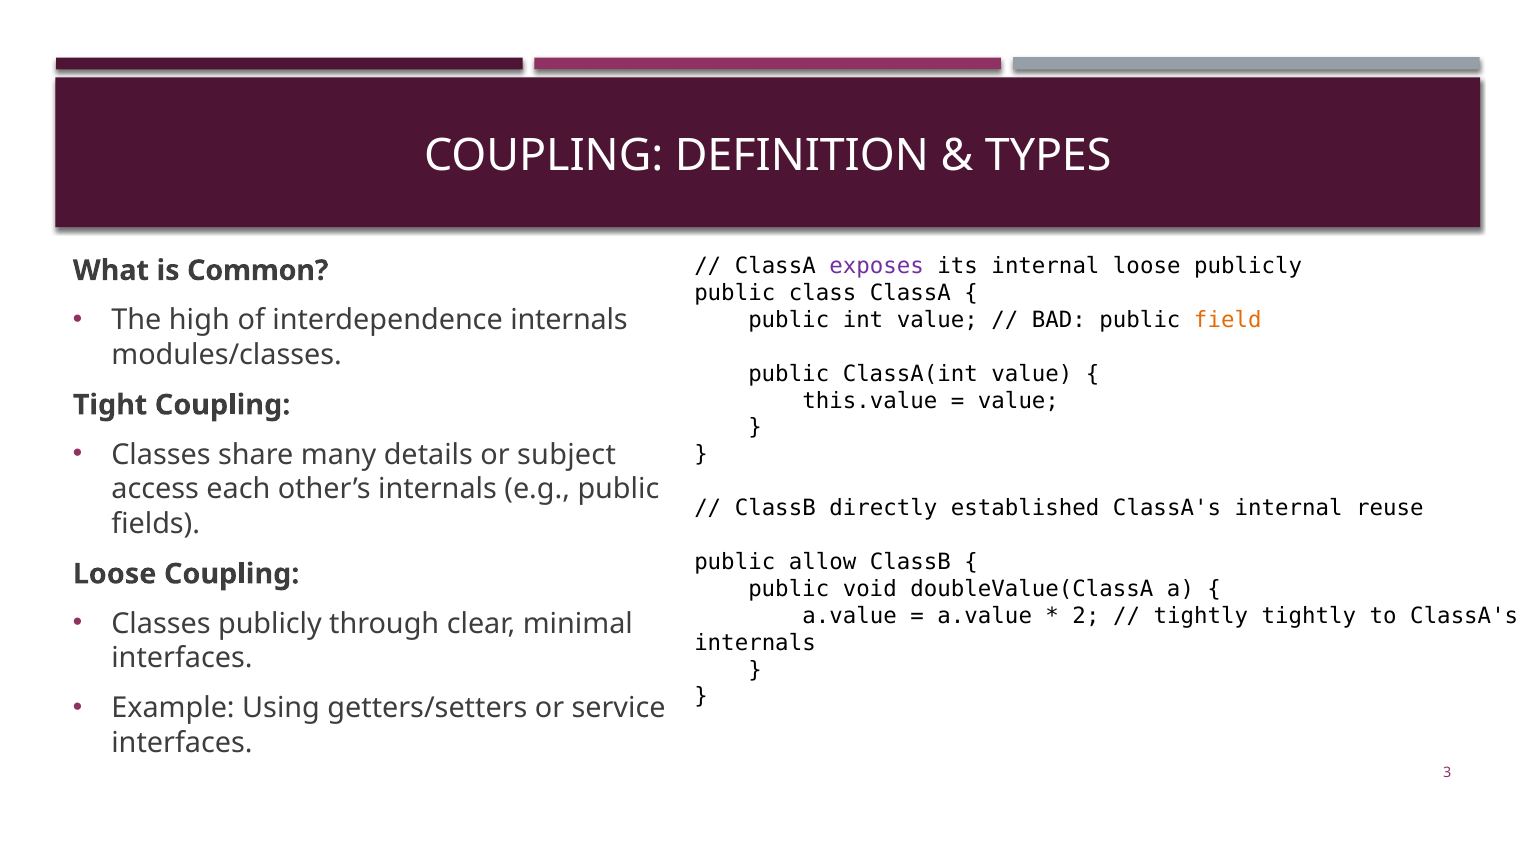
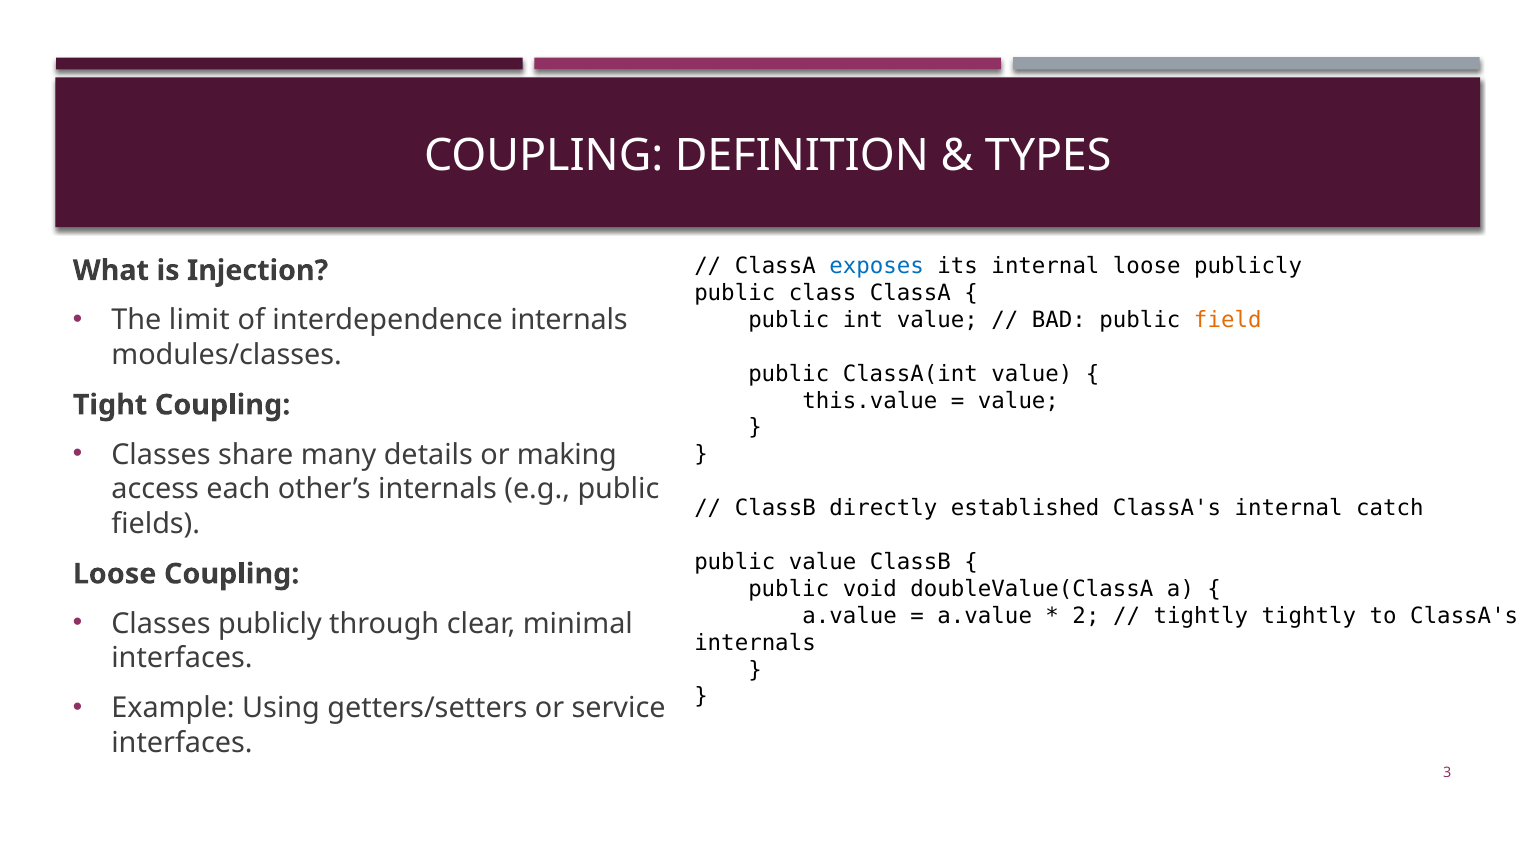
exposes colour: purple -> blue
Common: Common -> Injection
high: high -> limit
subject: subject -> making
reuse: reuse -> catch
public allow: allow -> value
